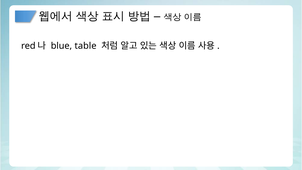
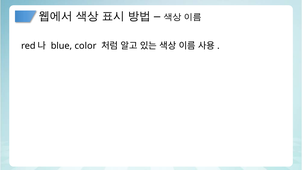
table: table -> color
